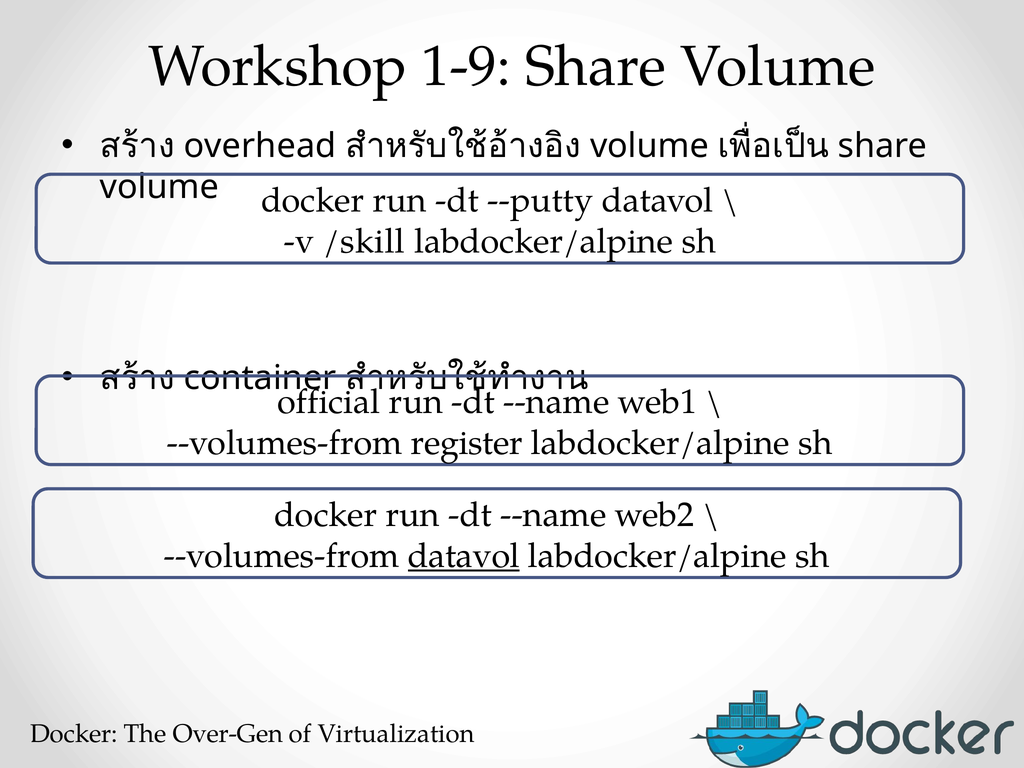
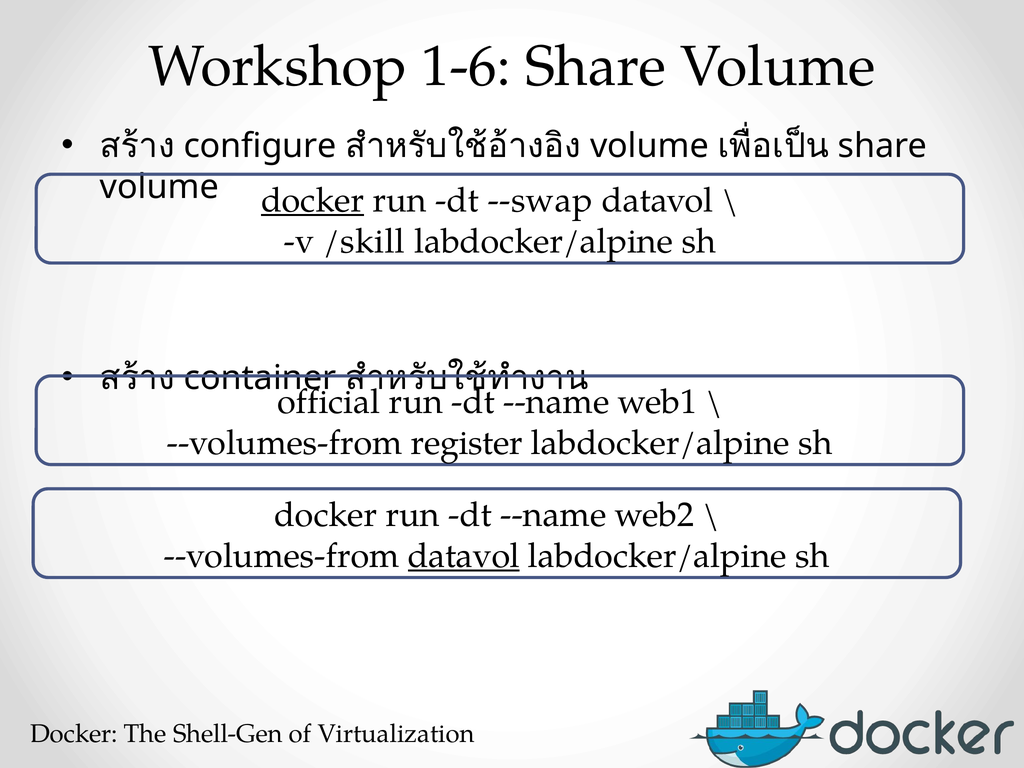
1-9: 1-9 -> 1-6
overhead: overhead -> configure
docker at (313, 201) underline: none -> present
--putty: --putty -> --swap
Over-Gen: Over-Gen -> Shell-Gen
